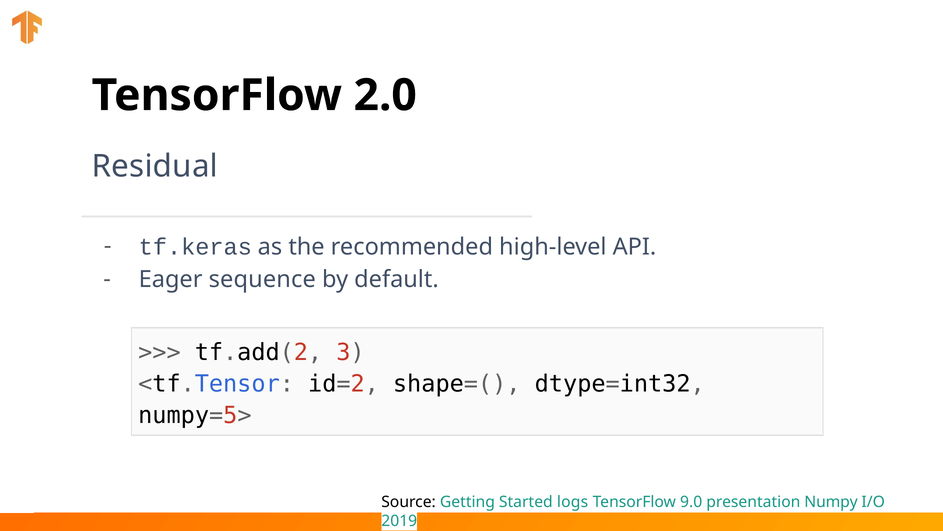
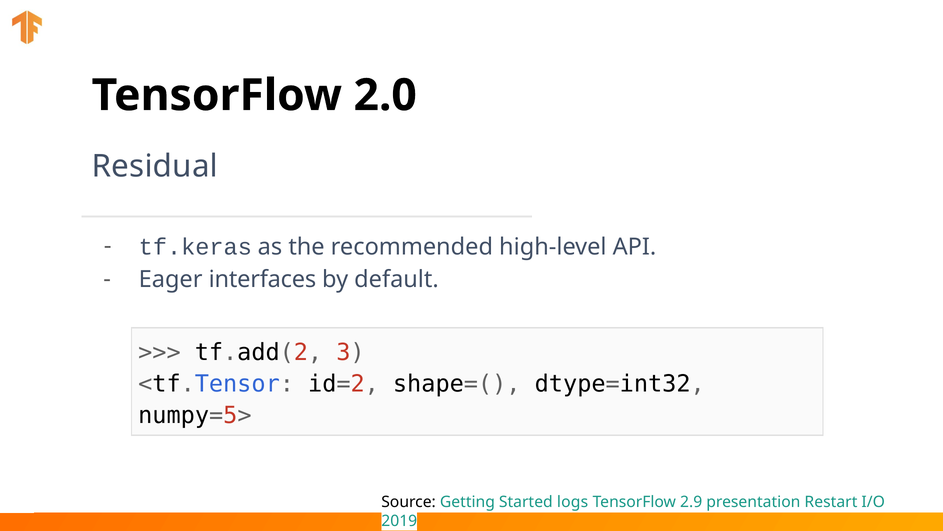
sequence: sequence -> interfaces
9.0: 9.0 -> 2.9
Numpy: Numpy -> Restart
